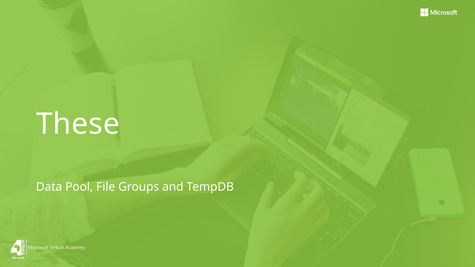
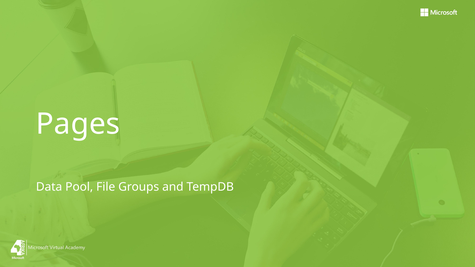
These: These -> Pages
